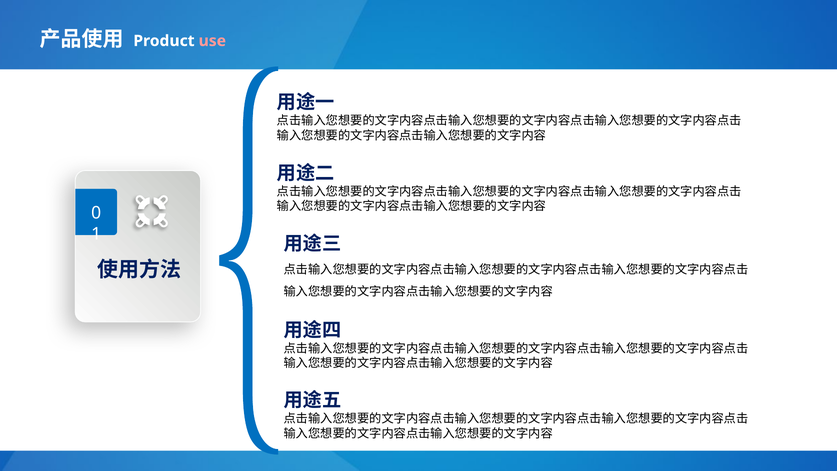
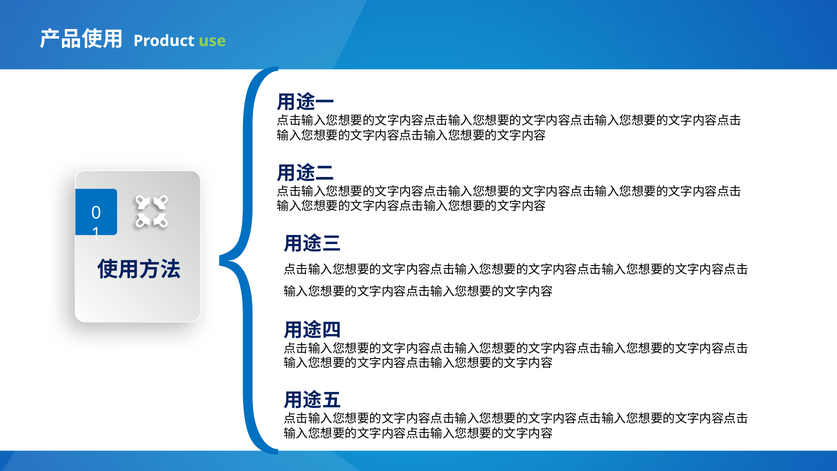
use colour: pink -> light green
